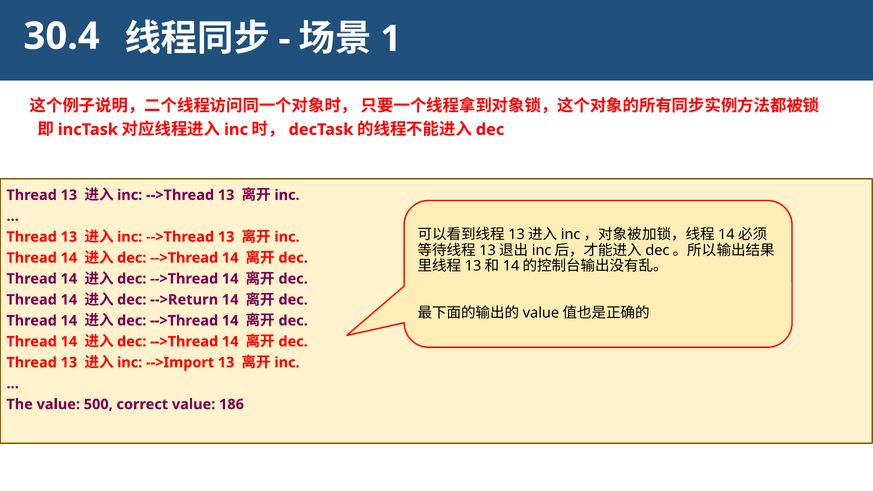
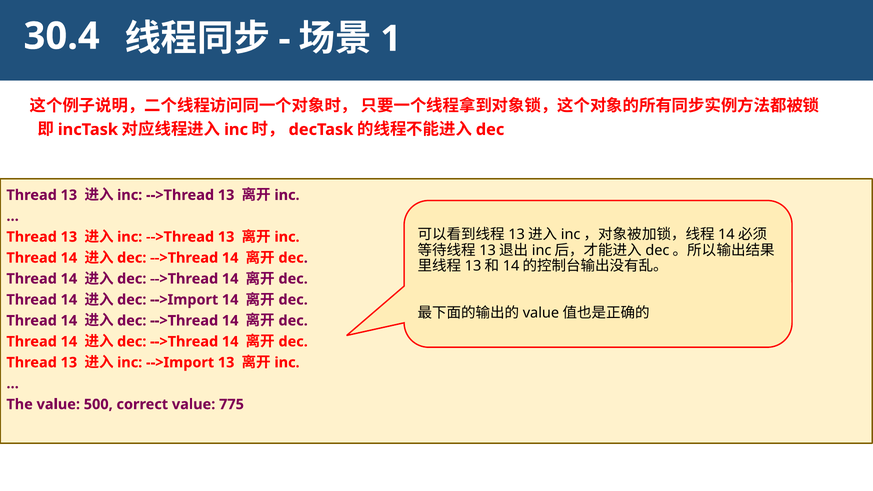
-->Return at (184, 300): -->Return -> -->Import
186: 186 -> 775
